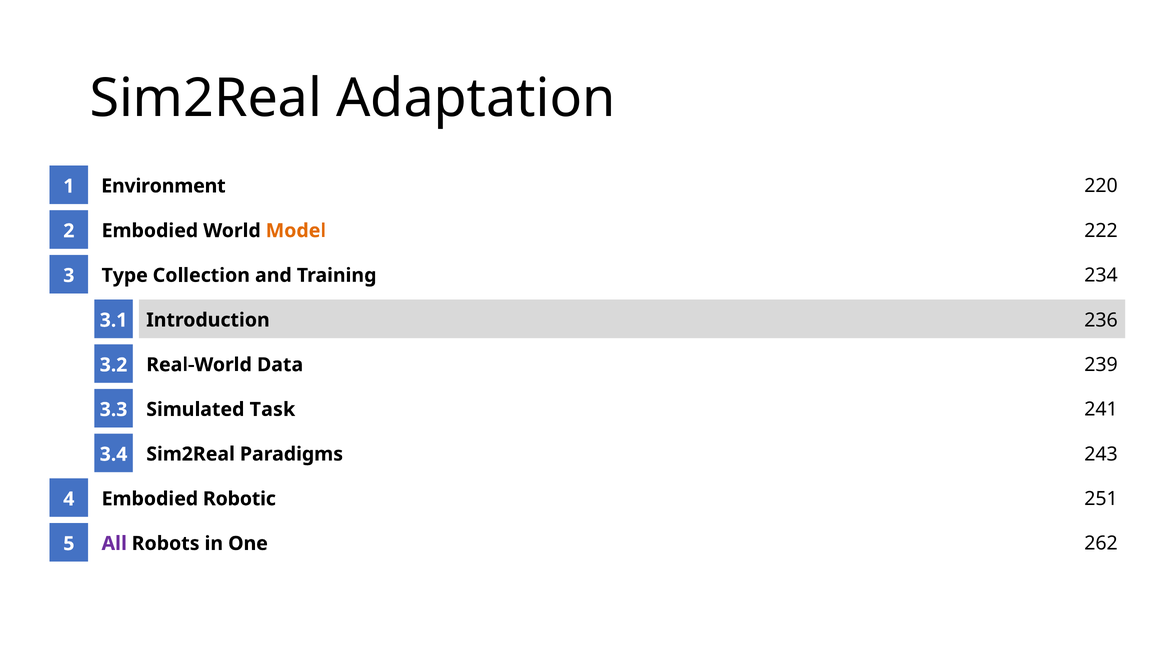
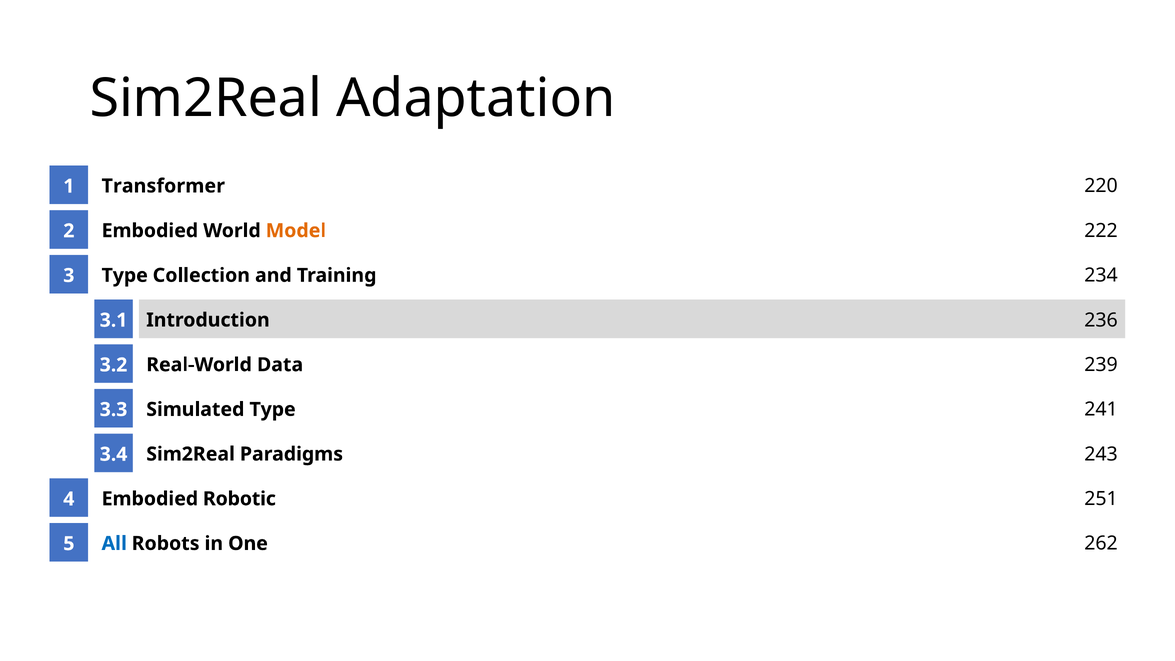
Environment: Environment -> Transformer
Simulated Task: Task -> Type
All colour: purple -> blue
